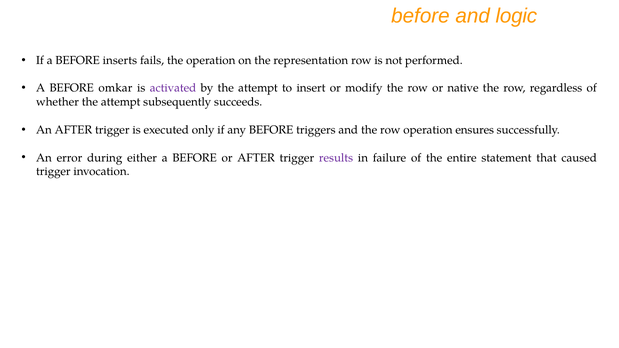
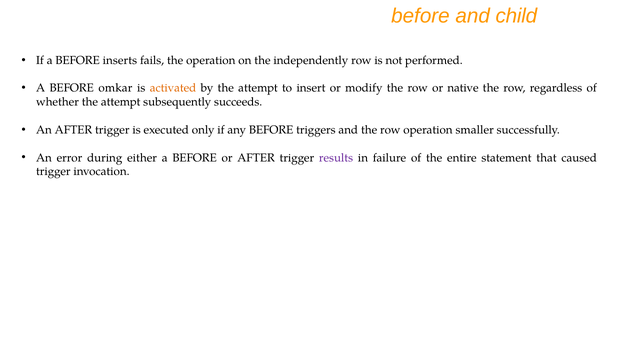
logic: logic -> child
representation: representation -> independently
activated colour: purple -> orange
ensures: ensures -> smaller
